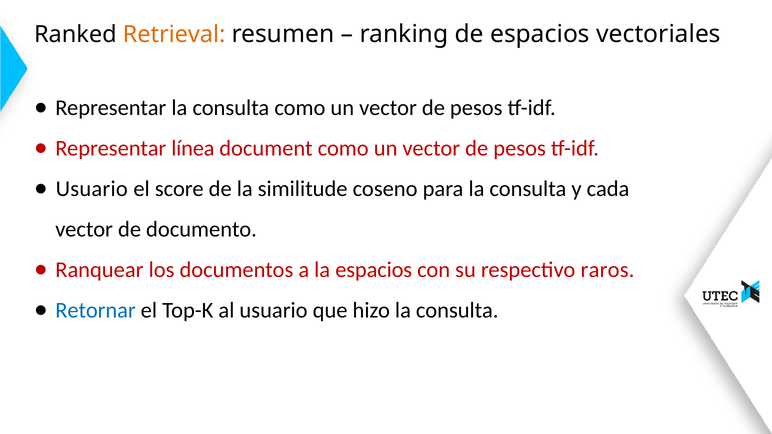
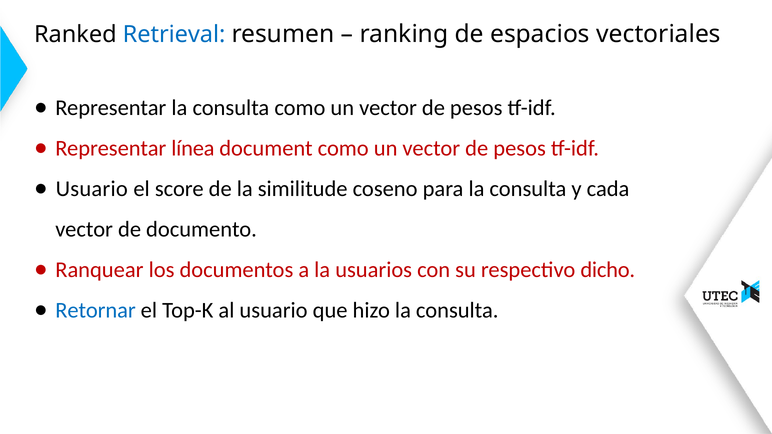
Retrieval colour: orange -> blue
la espacios: espacios -> usuarios
raros: raros -> dicho
